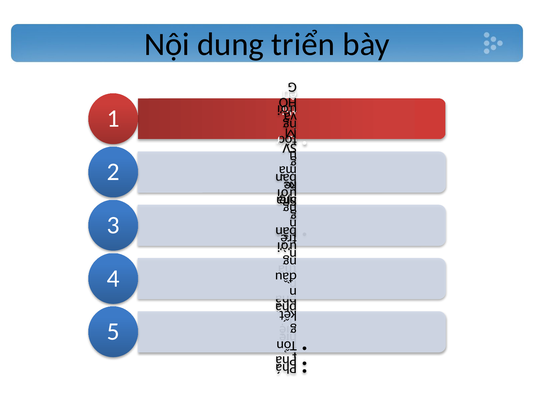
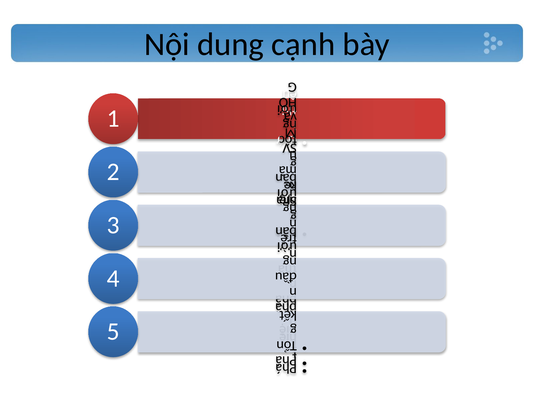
triển: triển -> cạnh
